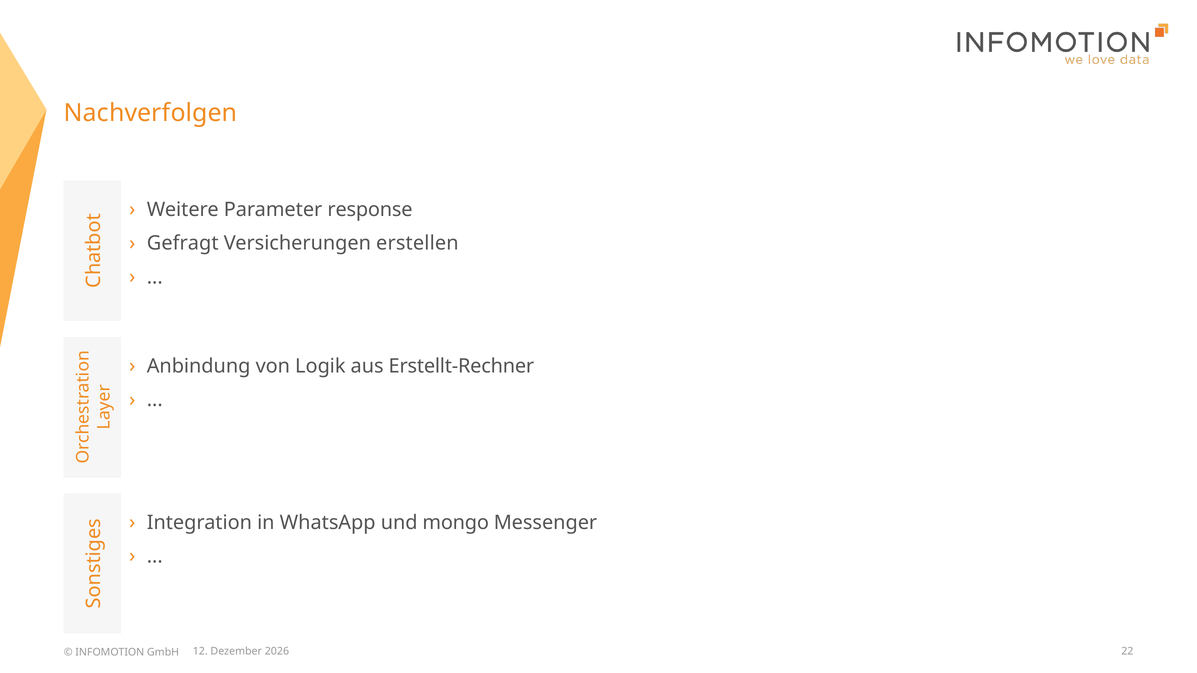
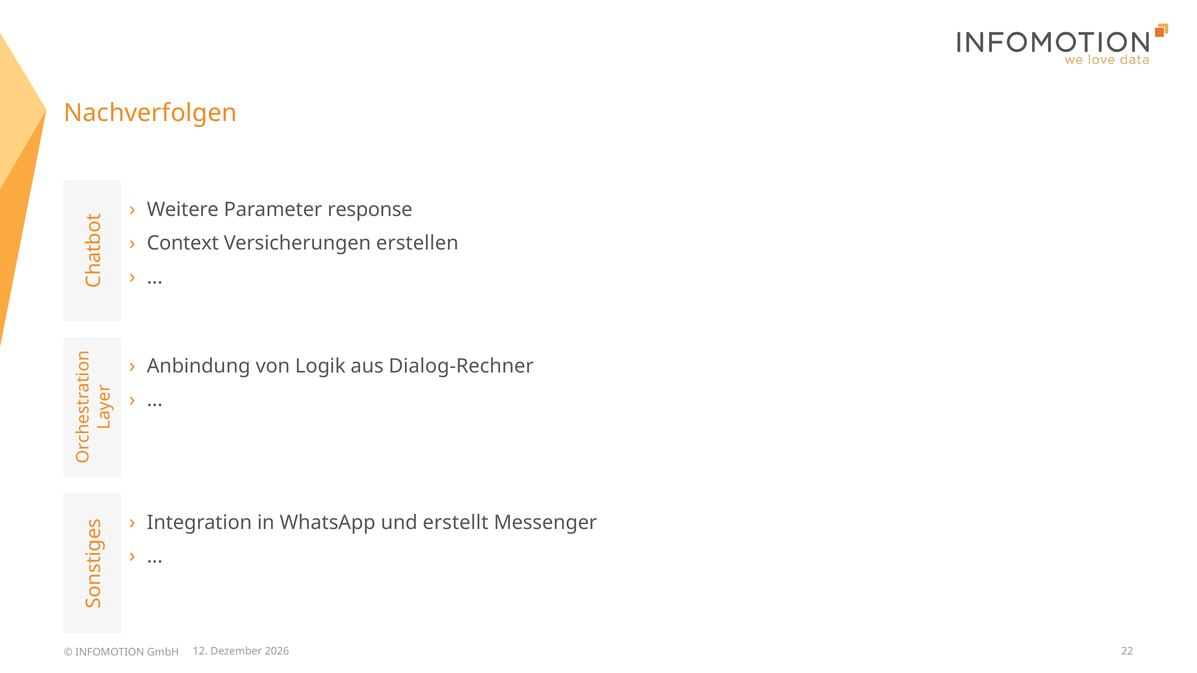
Gefragt: Gefragt -> Context
Erstellt-Rechner: Erstellt-Rechner -> Dialog-Rechner
mongo: mongo -> erstellt
